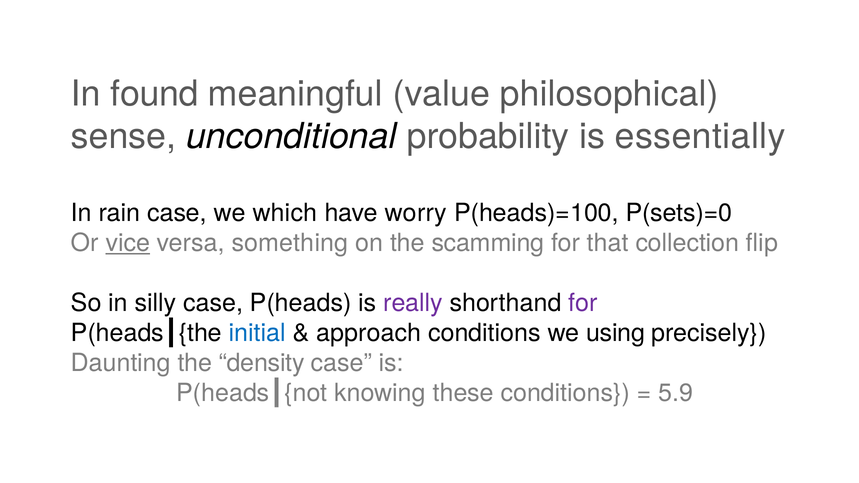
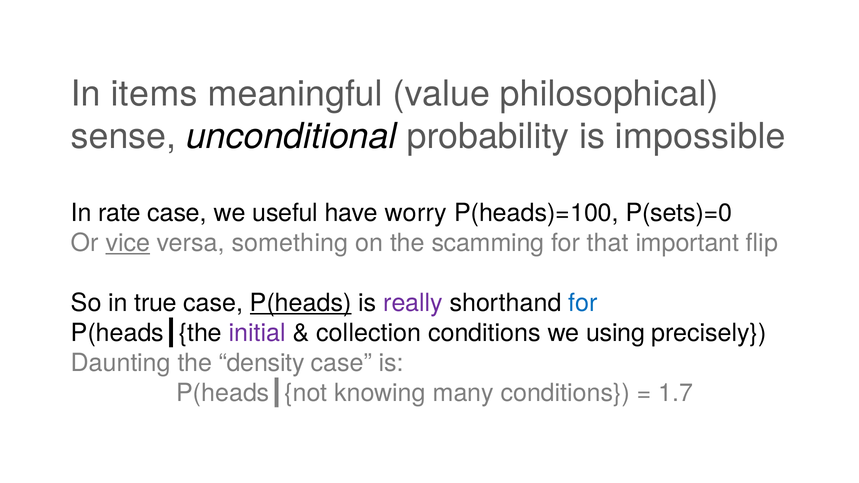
found: found -> items
essentially: essentially -> impossible
rain: rain -> rate
which: which -> useful
collection: collection -> important
silly: silly -> true
P(heads underline: none -> present
for at (583, 303) colour: purple -> blue
initial colour: blue -> purple
approach: approach -> collection
these: these -> many
5.9: 5.9 -> 1.7
